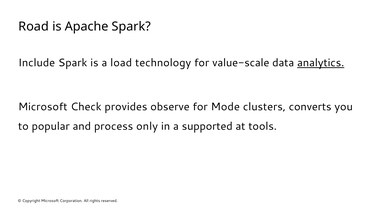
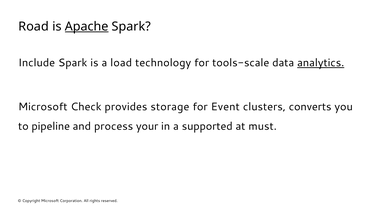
Apache underline: none -> present
value-scale: value-scale -> tools-scale
observe: observe -> storage
Mode: Mode -> Event
popular: popular -> pipeline
only: only -> your
tools: tools -> must
